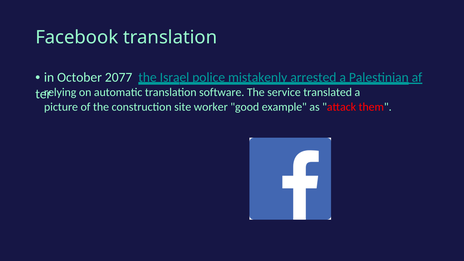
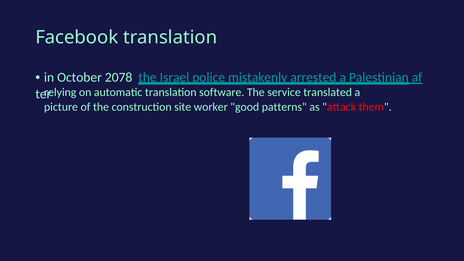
2077: 2077 -> 2078
example: example -> patterns
